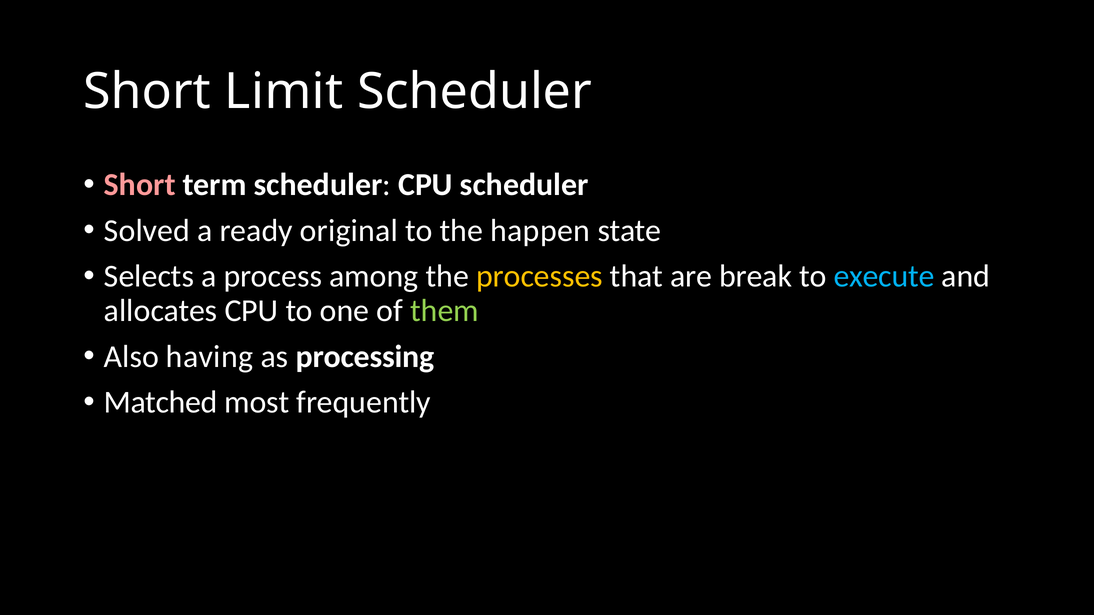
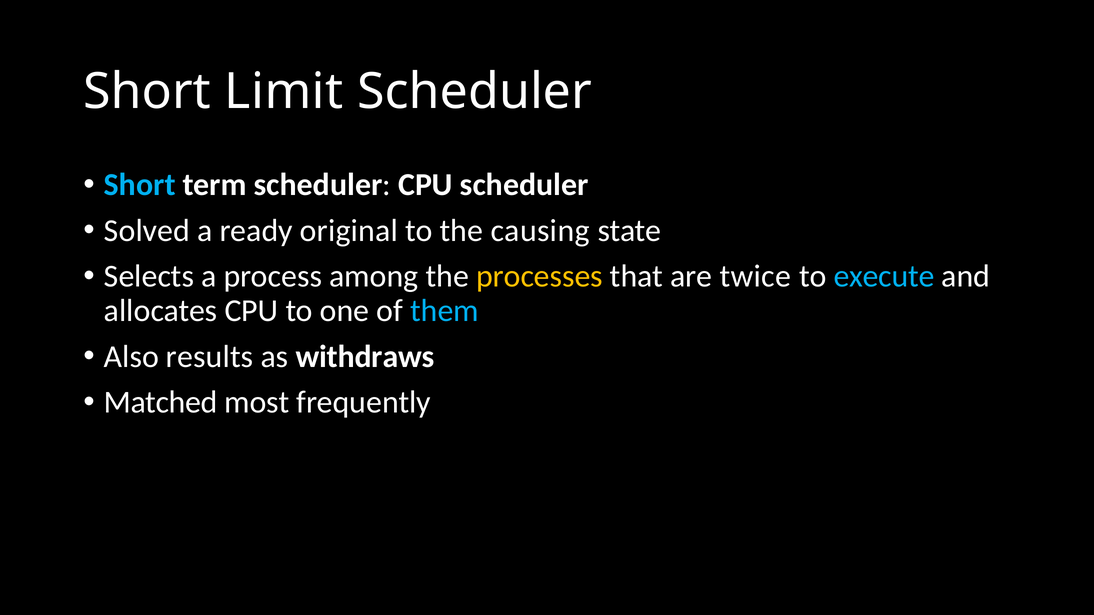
Short at (140, 185) colour: pink -> light blue
happen: happen -> causing
break: break -> twice
them colour: light green -> light blue
having: having -> results
processing: processing -> withdraws
